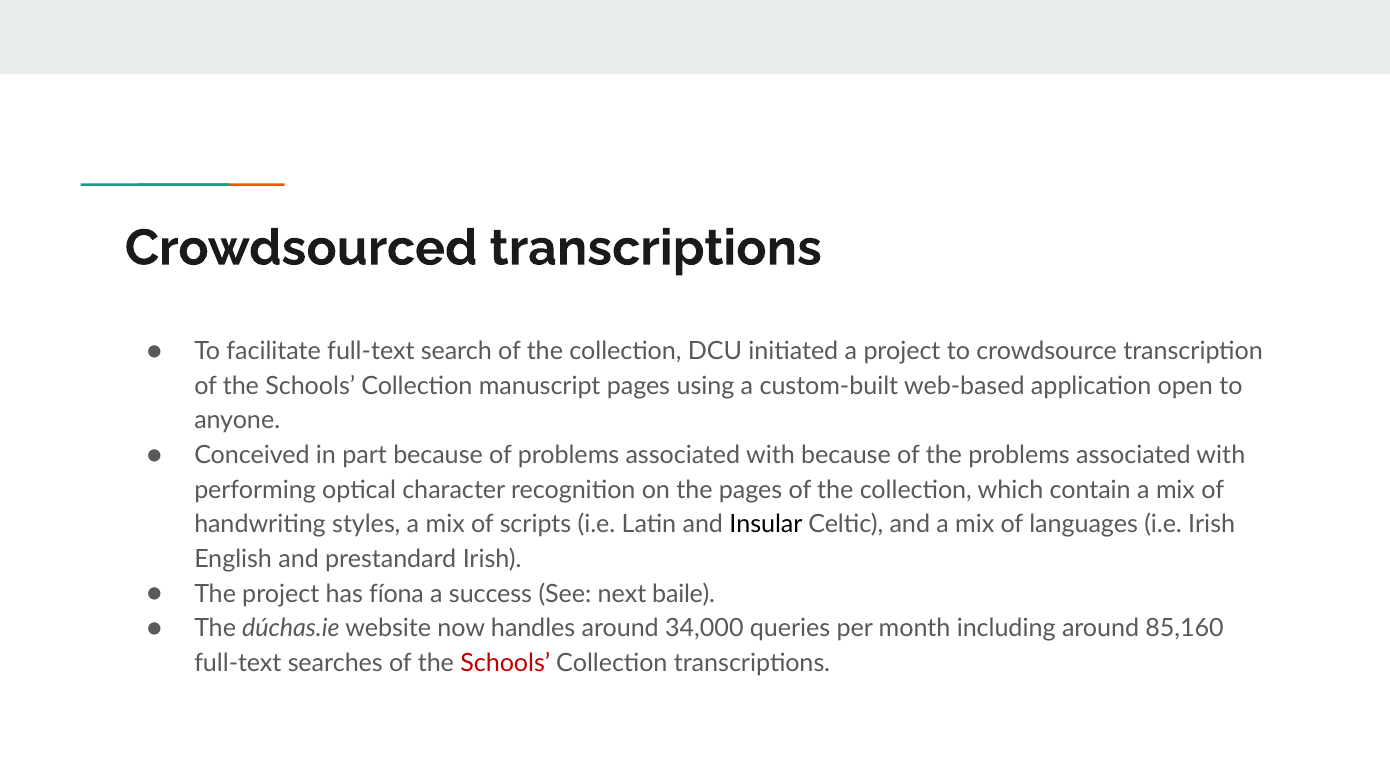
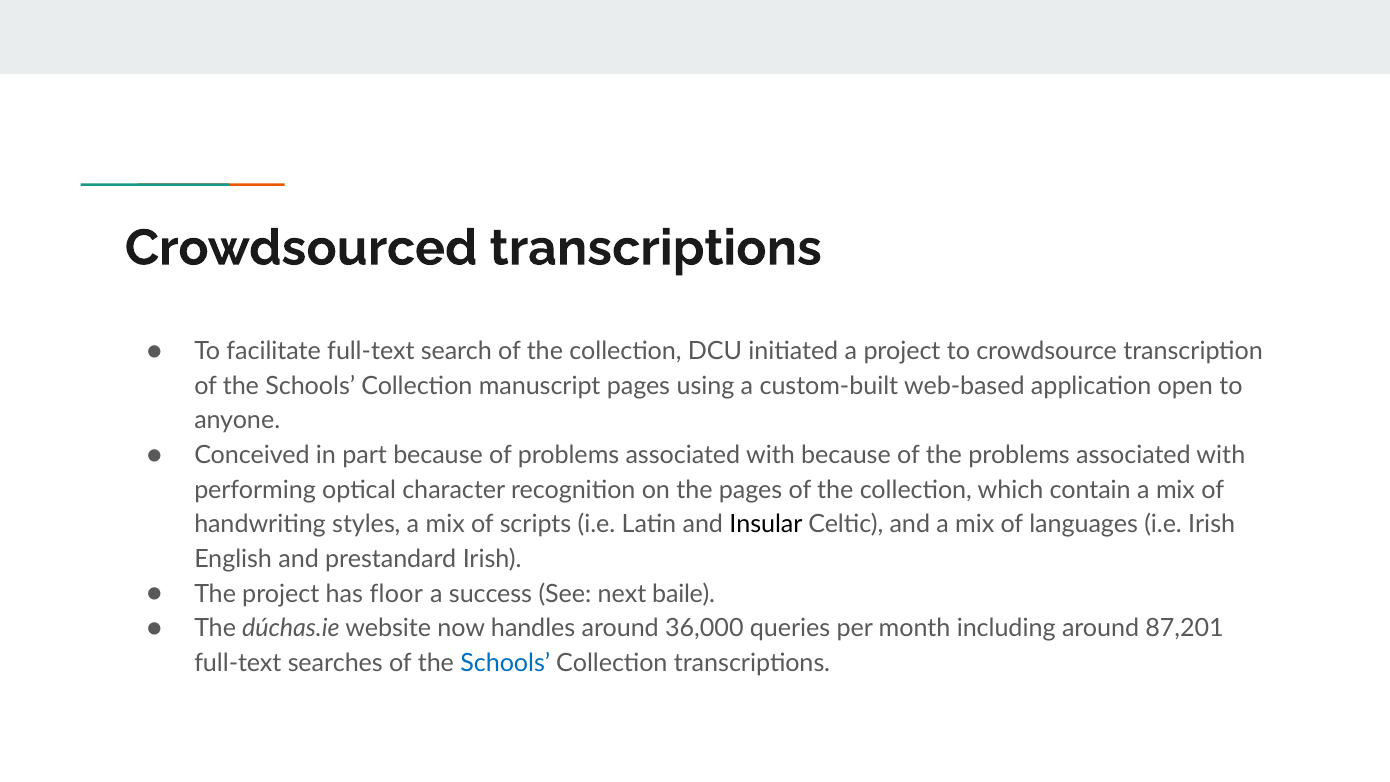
fíona: fíona -> floor
34,000: 34,000 -> 36,000
85,160: 85,160 -> 87,201
Schools at (505, 663) colour: red -> blue
